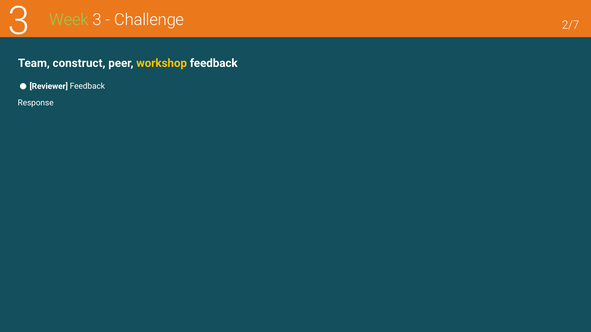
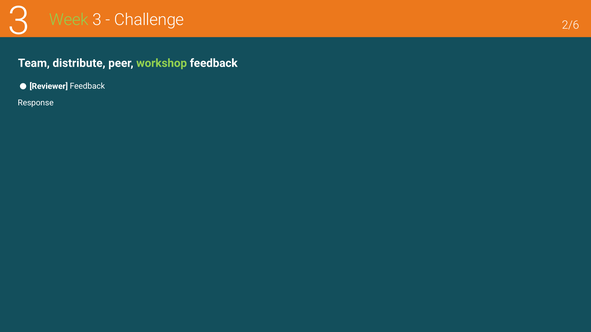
2/7: 2/7 -> 2/6
construct: construct -> distribute
workshop colour: yellow -> light green
